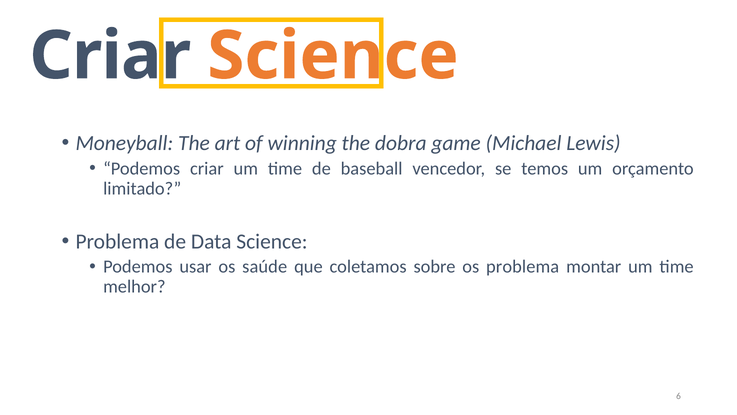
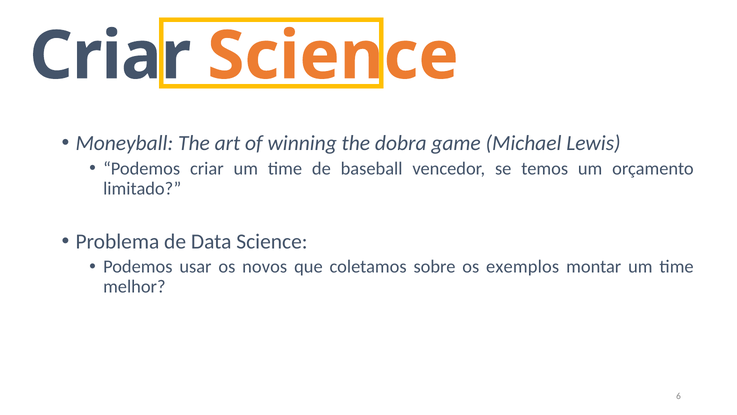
saúde: saúde -> novos
os problema: problema -> exemplos
